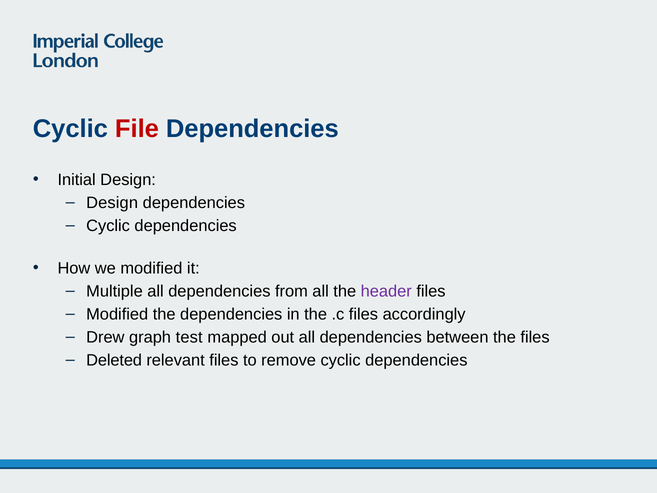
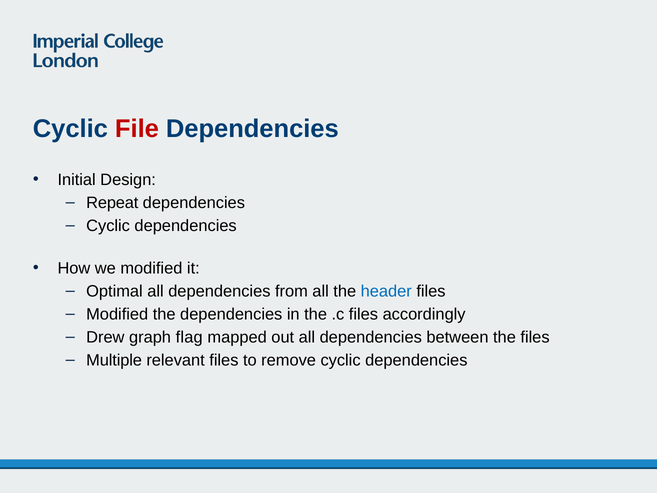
Design at (112, 203): Design -> Repeat
Multiple: Multiple -> Optimal
header colour: purple -> blue
test: test -> flag
Deleted: Deleted -> Multiple
